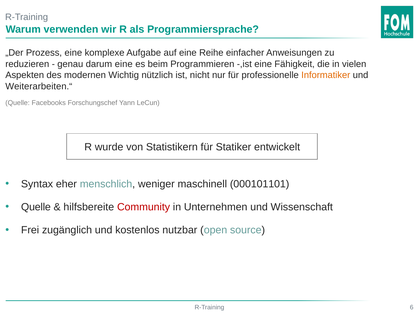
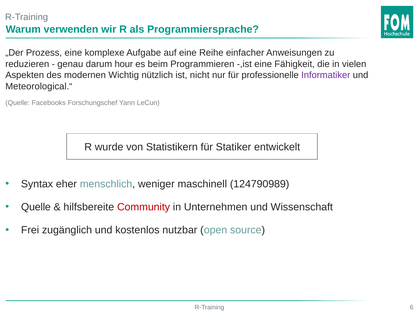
darum eine: eine -> hour
Informatiker colour: orange -> purple
Weiterarbeiten.“: Weiterarbeiten.“ -> Meteorological.“
000101101: 000101101 -> 124790989
